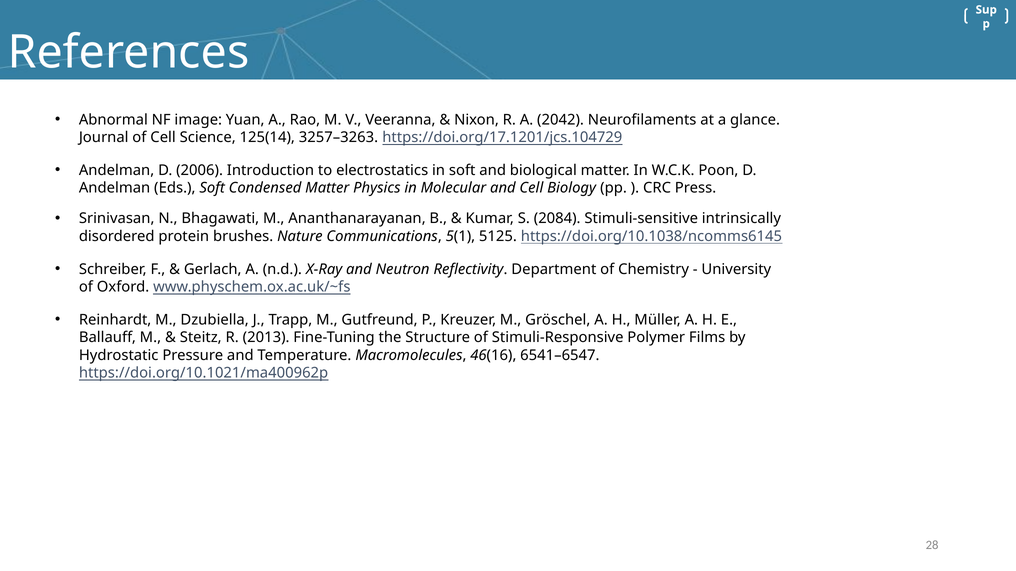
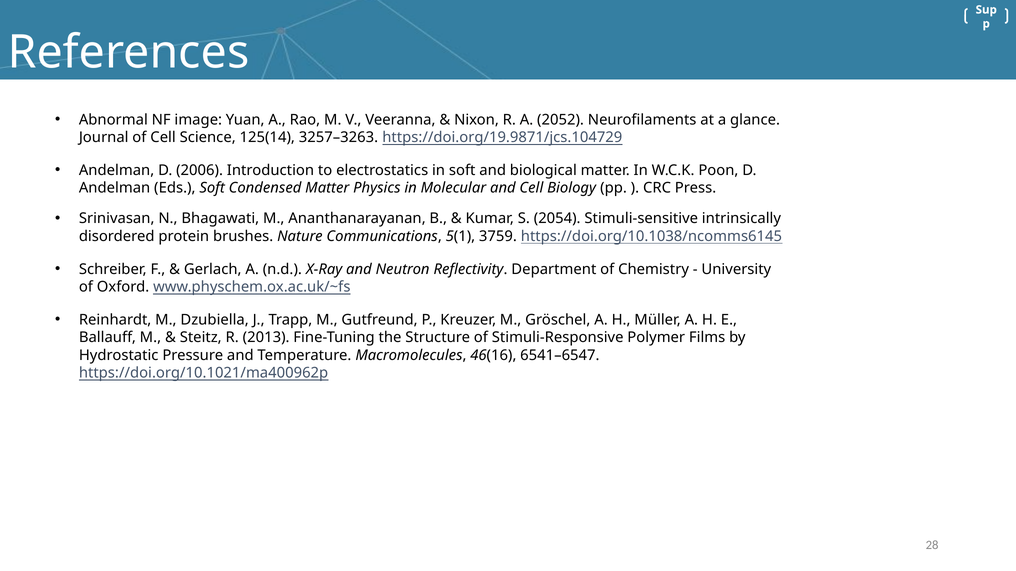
2042: 2042 -> 2052
https://doi.org/17.1201/jcs.104729: https://doi.org/17.1201/jcs.104729 -> https://doi.org/19.9871/jcs.104729
2084: 2084 -> 2054
5125: 5125 -> 3759
